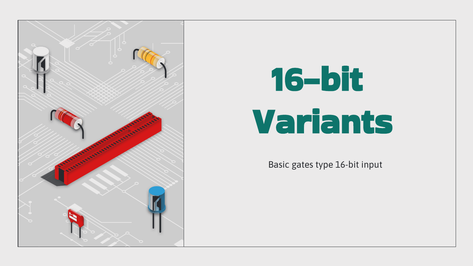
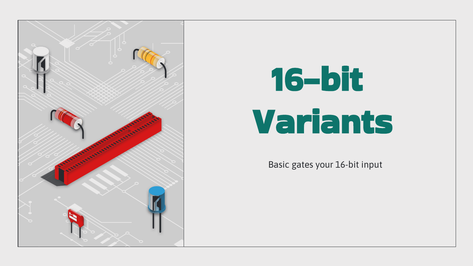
type: type -> your
